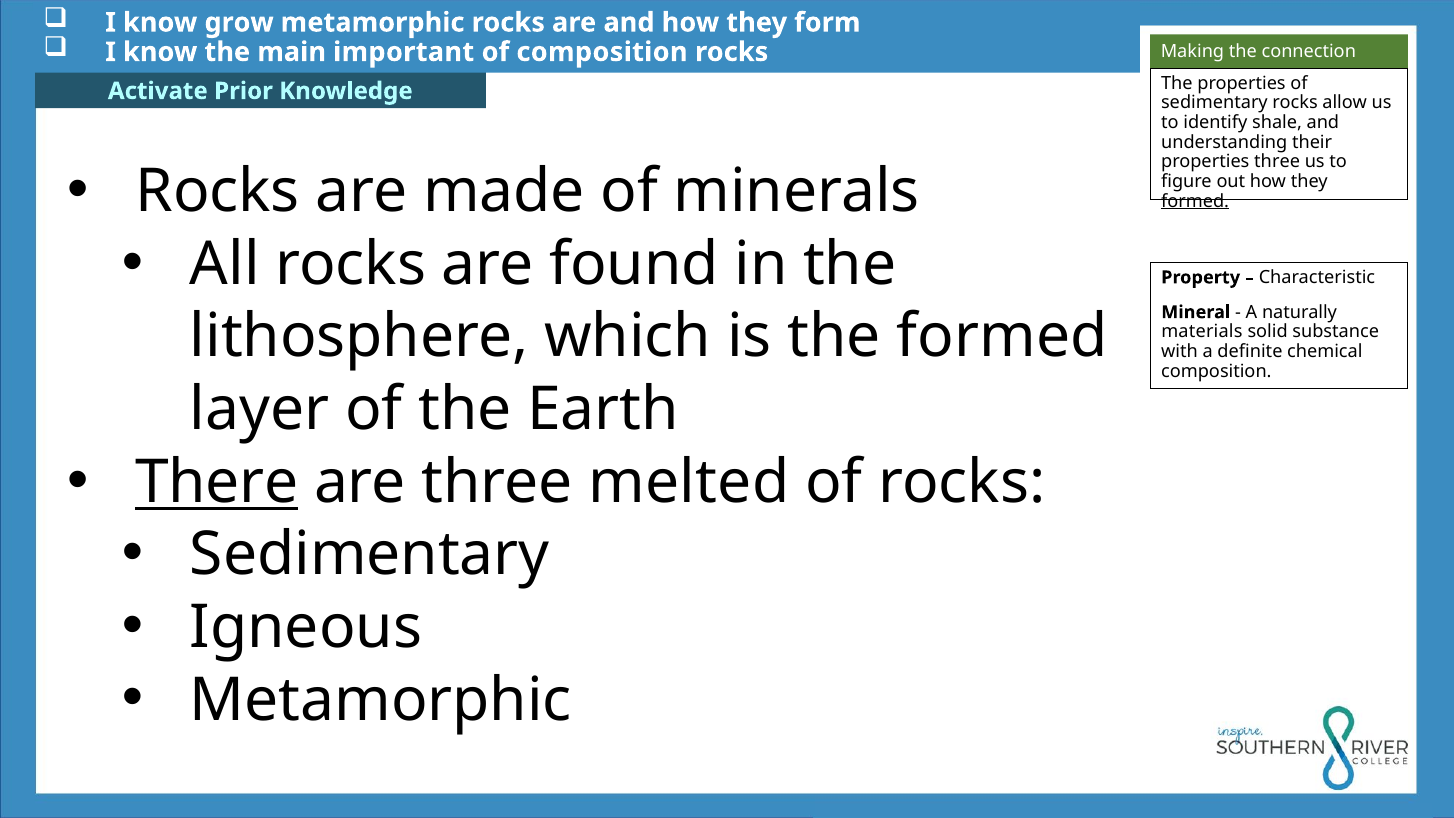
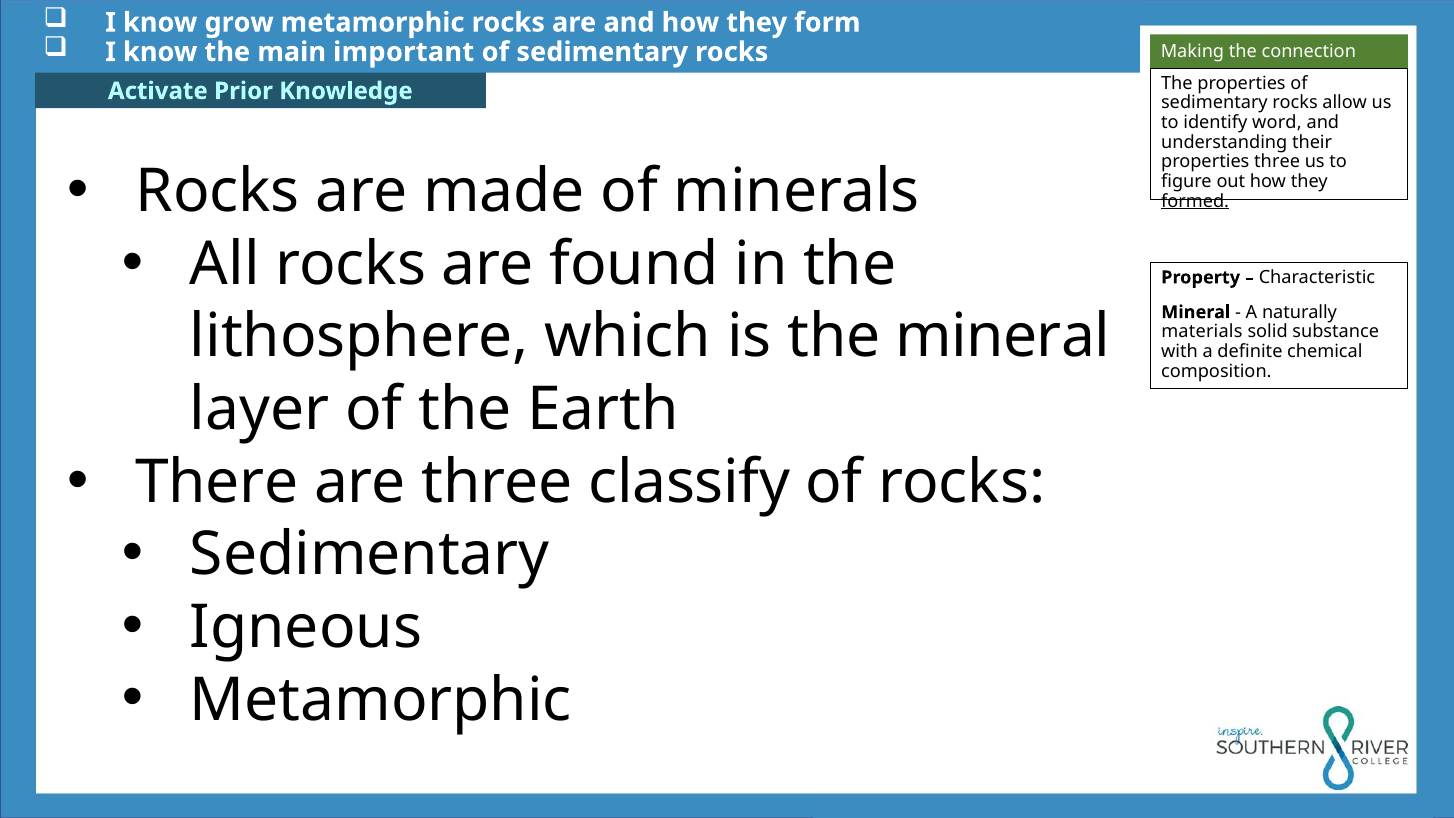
composition at (602, 52): composition -> sedimentary
shale: shale -> word
the formed: formed -> mineral
There underline: present -> none
melted: melted -> classify
